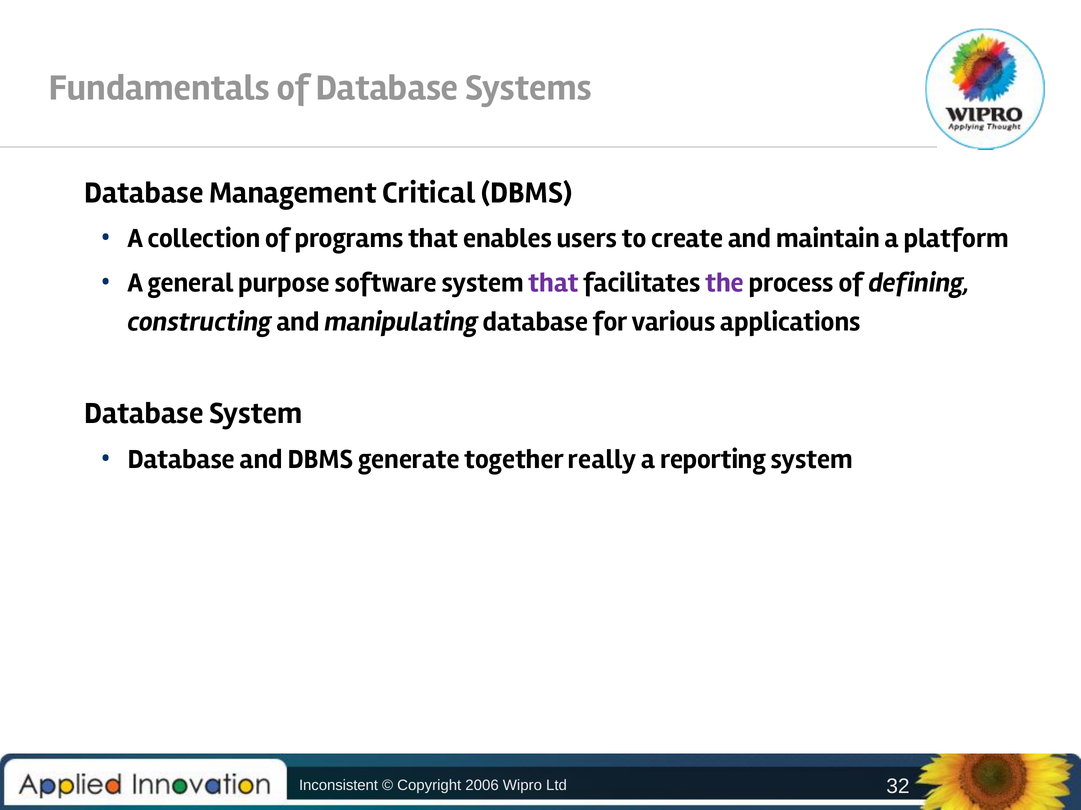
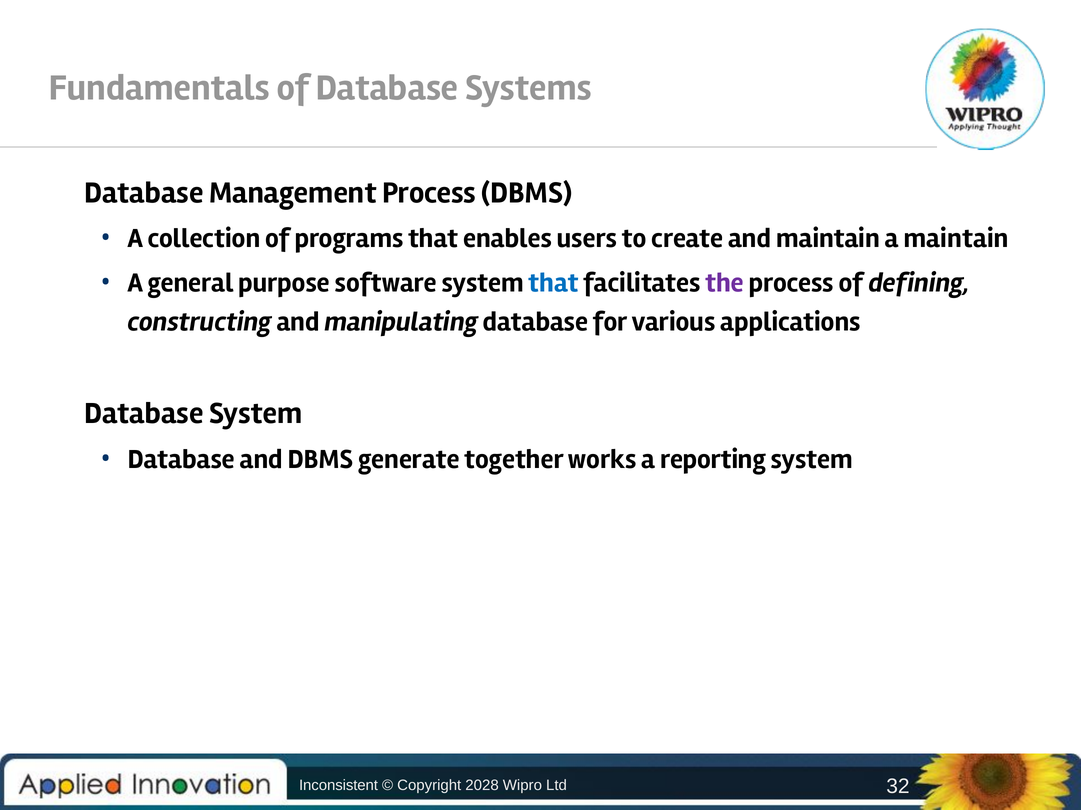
Management Critical: Critical -> Process
a platform: platform -> maintain
that at (554, 283) colour: purple -> blue
really: really -> works
2006: 2006 -> 2028
